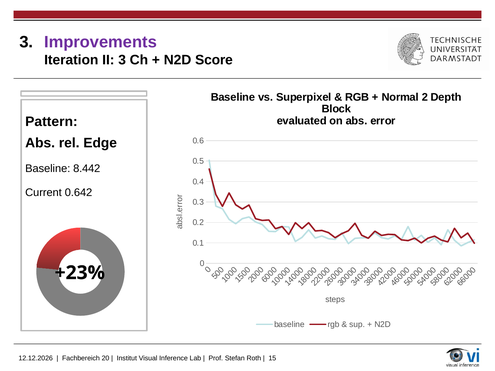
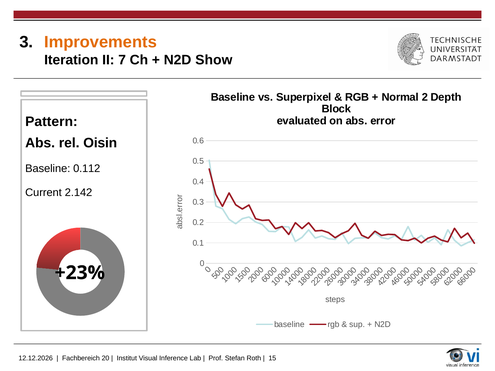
Improvements colour: purple -> orange
II 3: 3 -> 7
Score: Score -> Show
Edge: Edge -> Oisin
8.442: 8.442 -> 0.112
0.642: 0.642 -> 2.142
